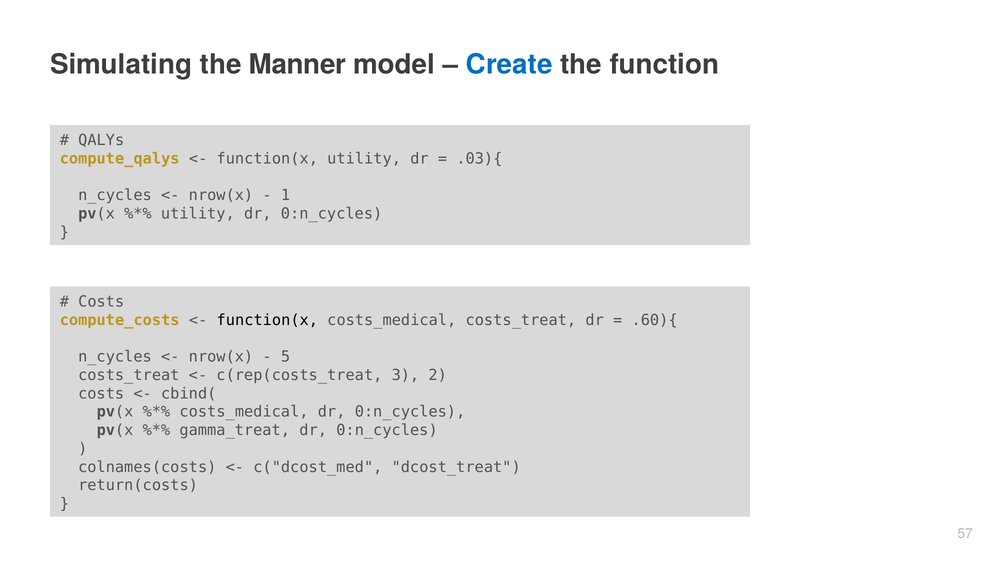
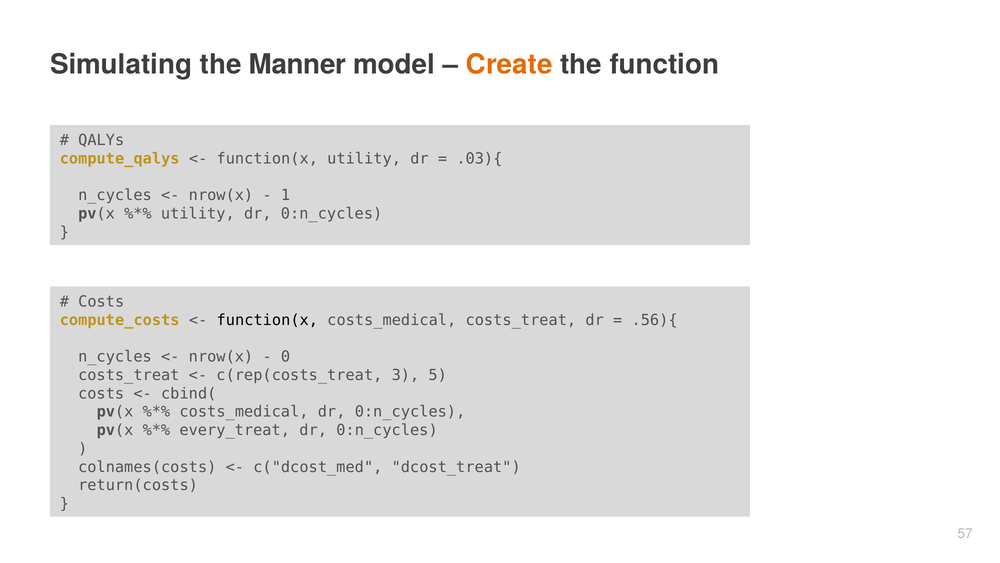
Create colour: blue -> orange
.60){: .60){ -> .56){
5: 5 -> 0
2: 2 -> 5
gamma_treat: gamma_treat -> every_treat
